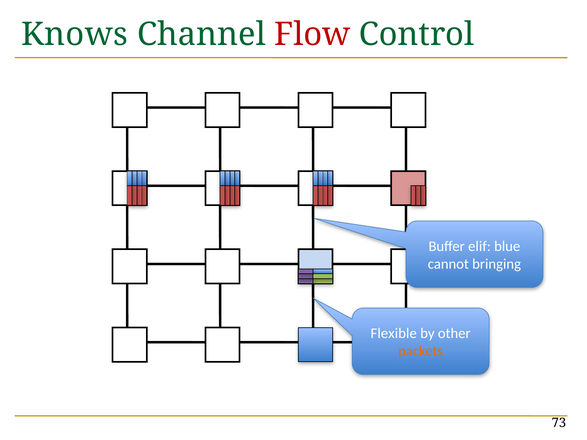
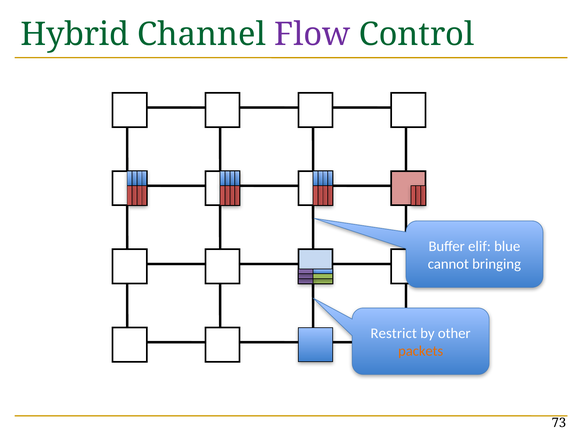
Knows: Knows -> Hybrid
Flow colour: red -> purple
Flexible: Flexible -> Restrict
